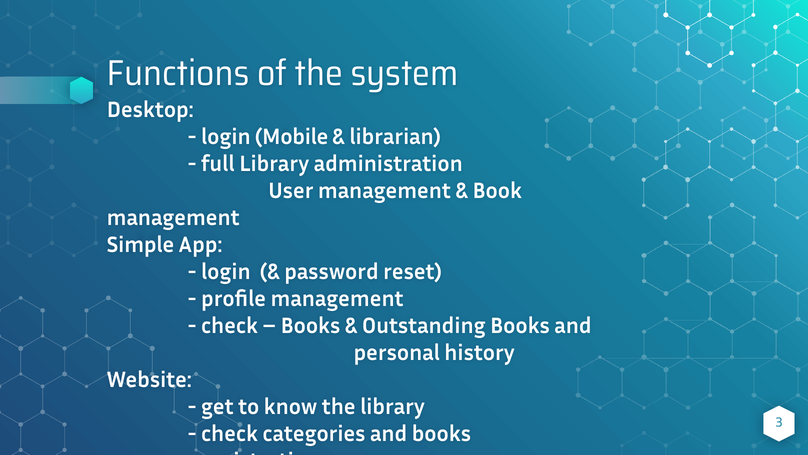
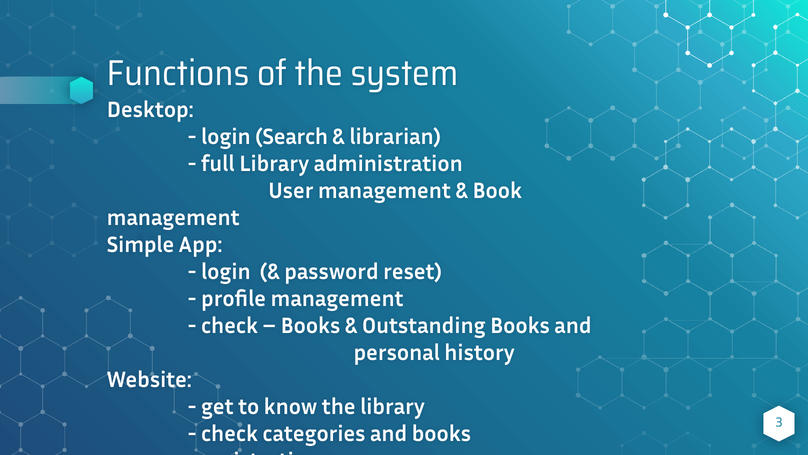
Mobile: Mobile -> Search
